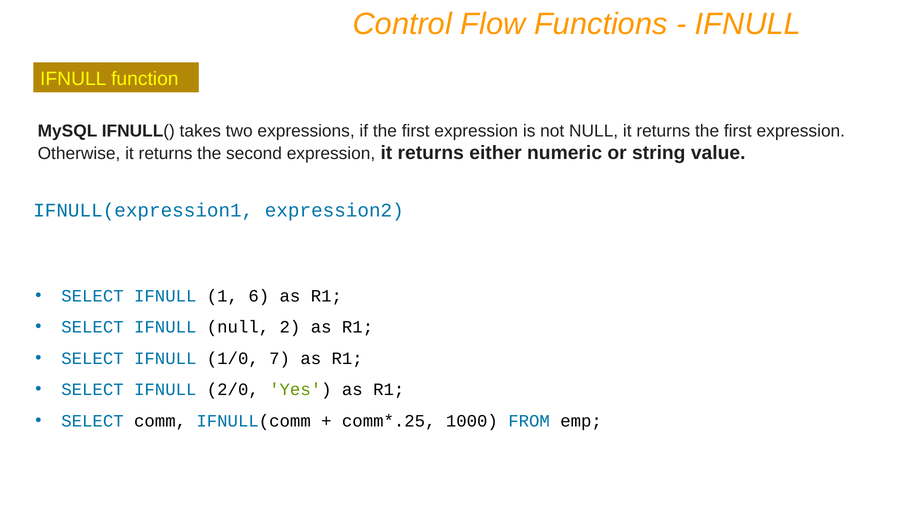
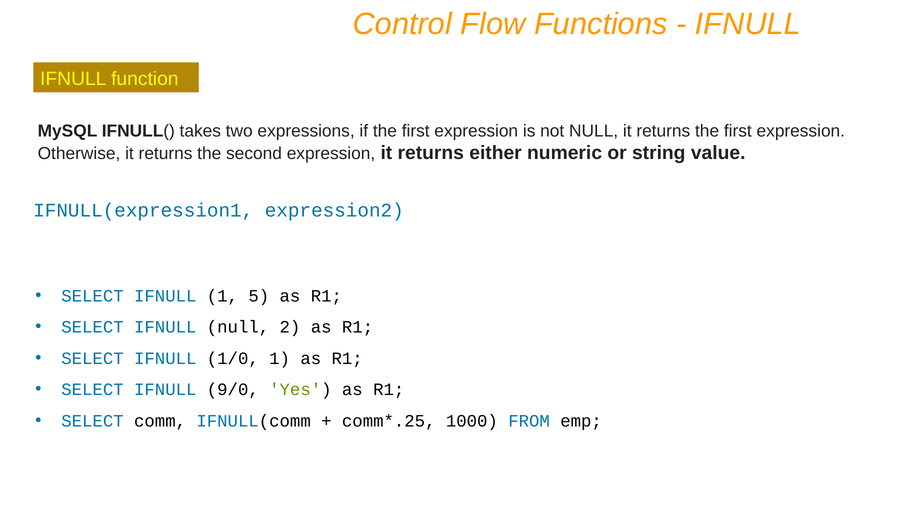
6: 6 -> 5
1/0 7: 7 -> 1
2/0: 2/0 -> 9/0
